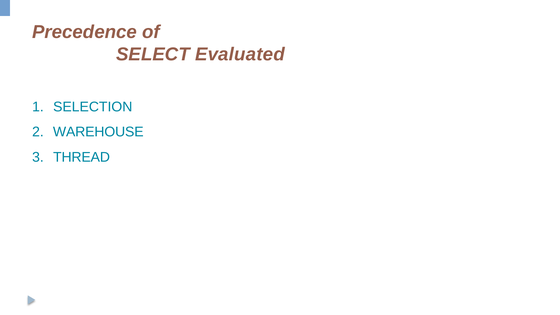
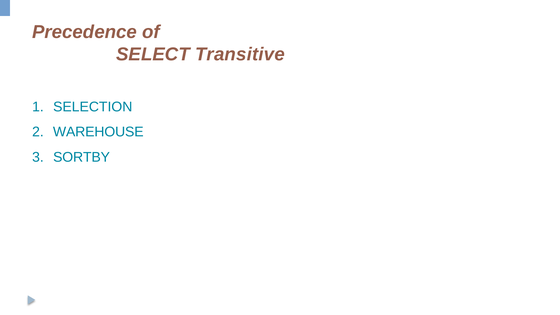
Evaluated: Evaluated -> Transitive
THREAD: THREAD -> SORTBY
